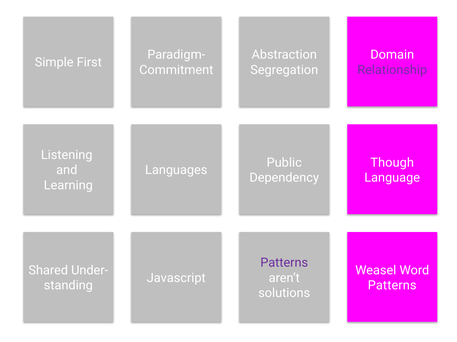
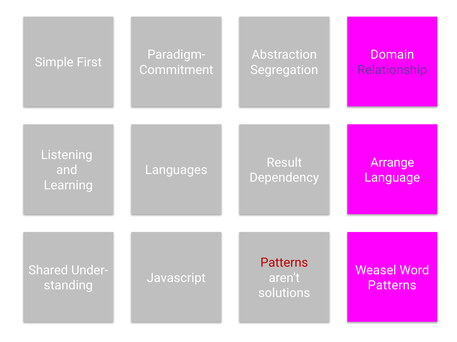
Public: Public -> Result
Though: Though -> Arrange
Patterns at (284, 263) colour: purple -> red
